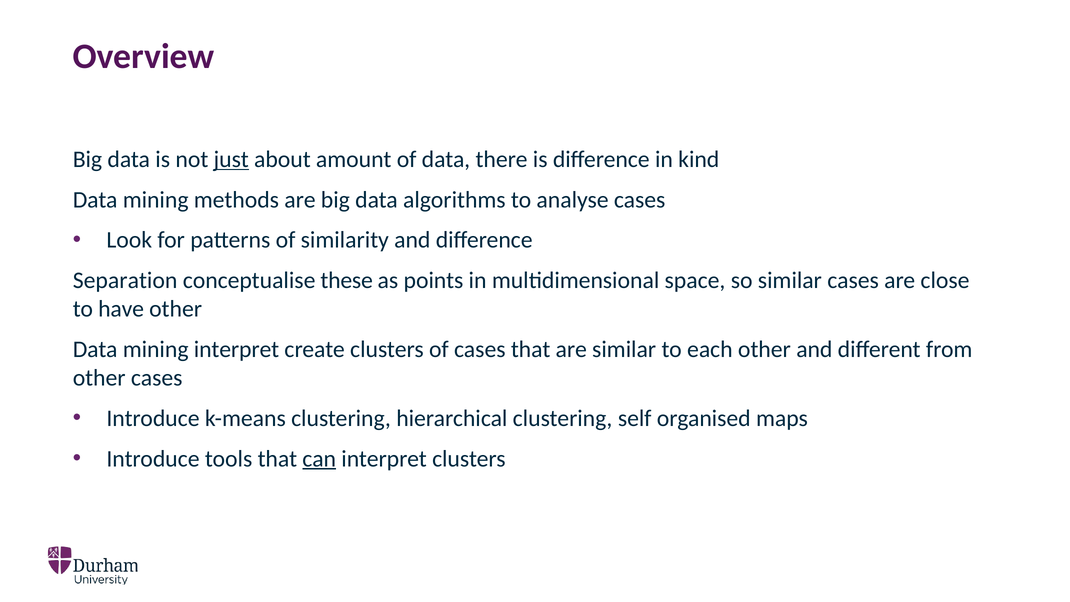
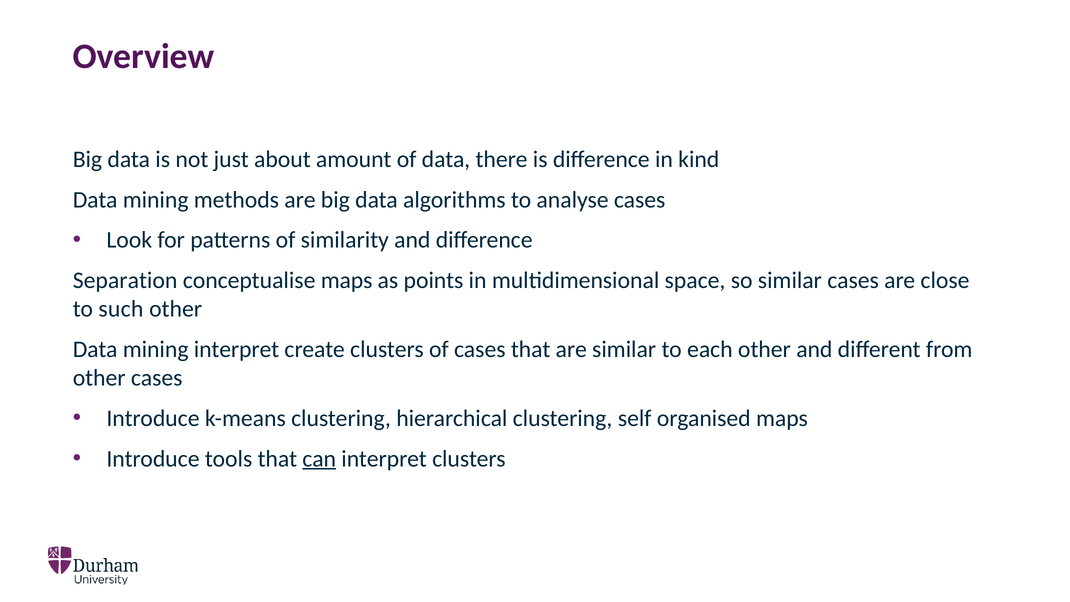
just underline: present -> none
conceptualise these: these -> maps
have: have -> such
